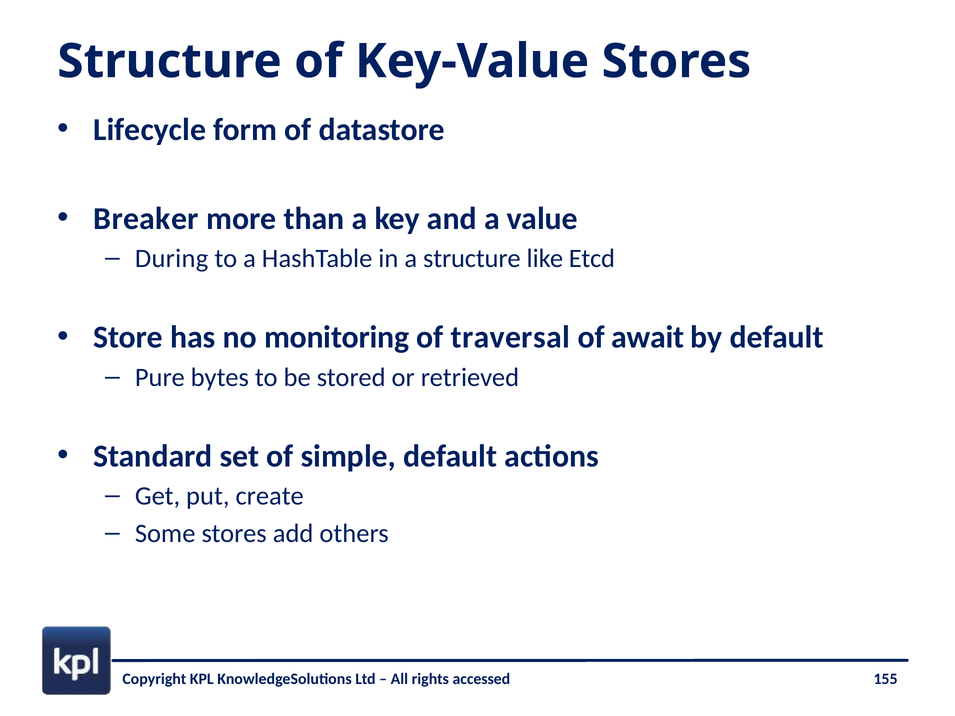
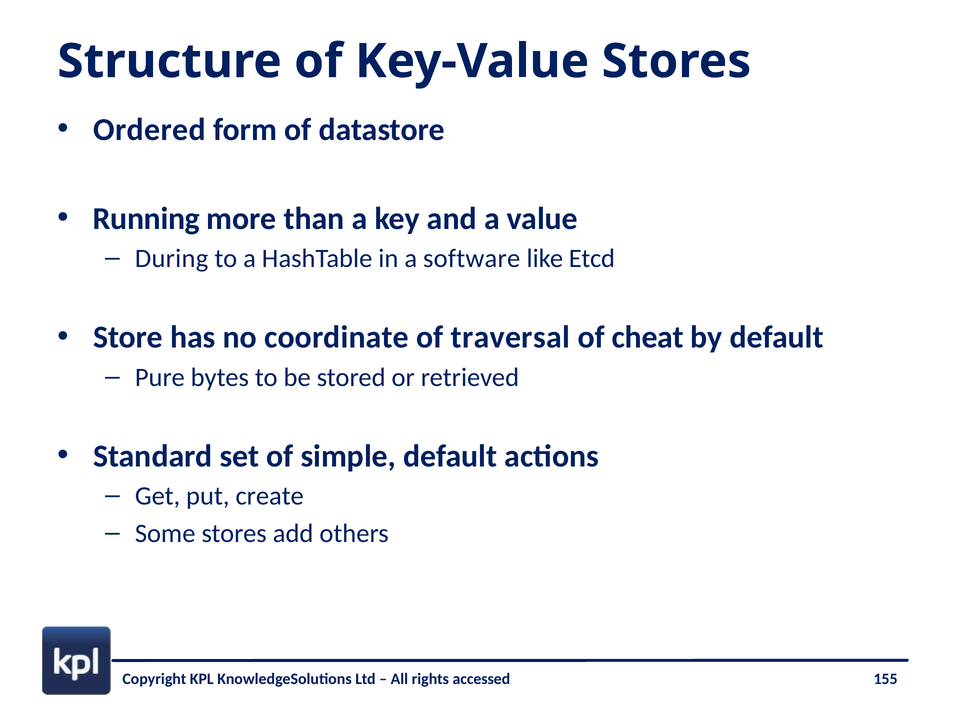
Lifecycle: Lifecycle -> Ordered
Breaker: Breaker -> Running
a structure: structure -> software
monitoring: monitoring -> coordinate
await: await -> cheat
